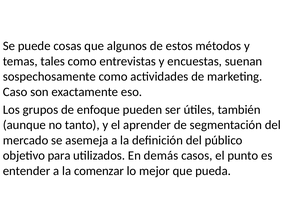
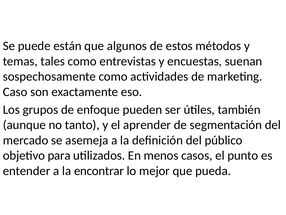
cosas: cosas -> están
demás: demás -> menos
comenzar: comenzar -> encontrar
